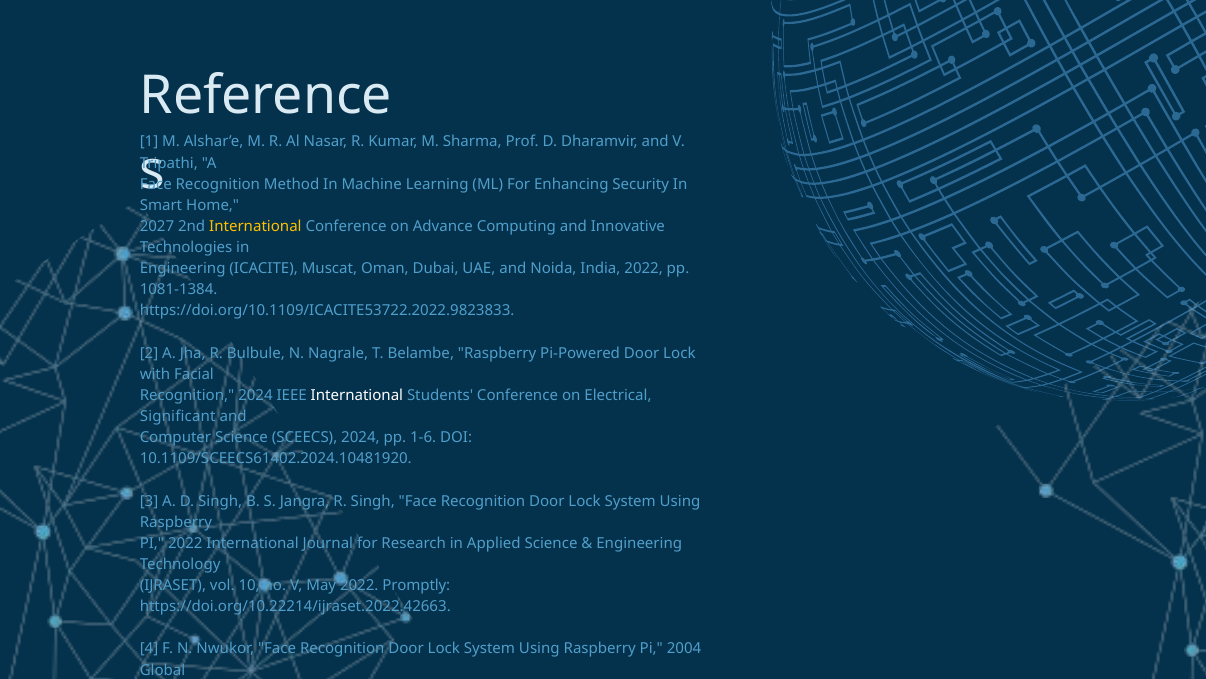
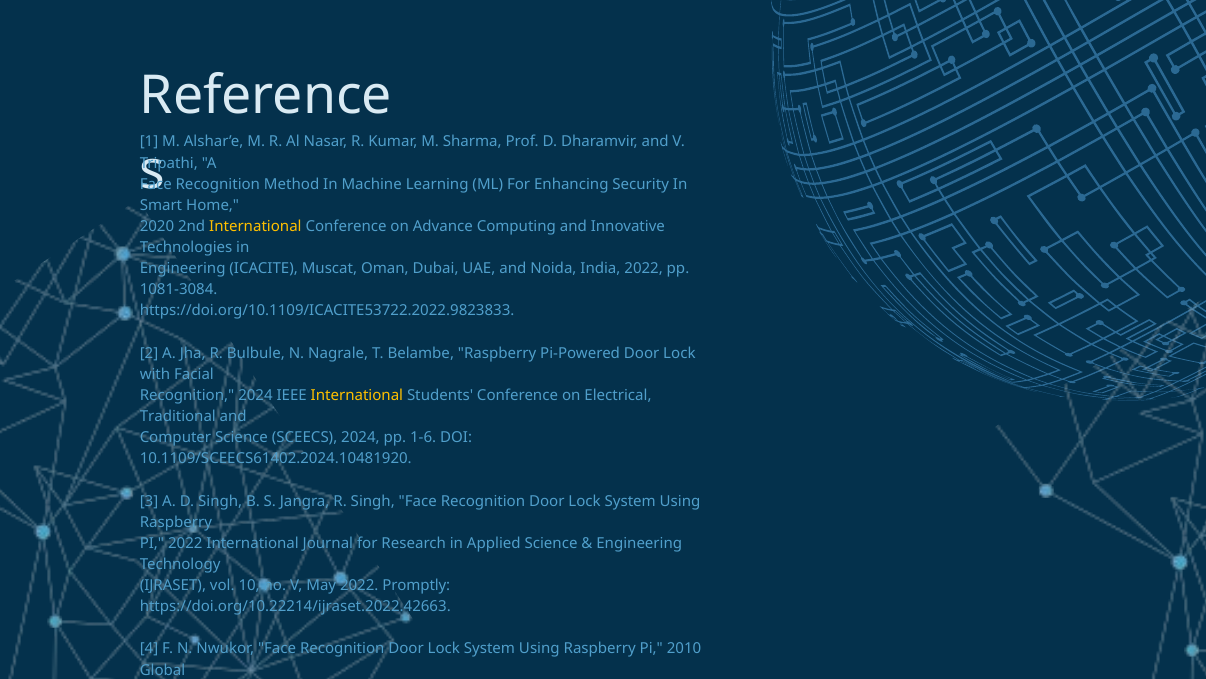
2027: 2027 -> 2020
1081-1384: 1081-1384 -> 1081-3084
International at (357, 395) colour: white -> yellow
Significant: Significant -> Traditional
2004: 2004 -> 2010
